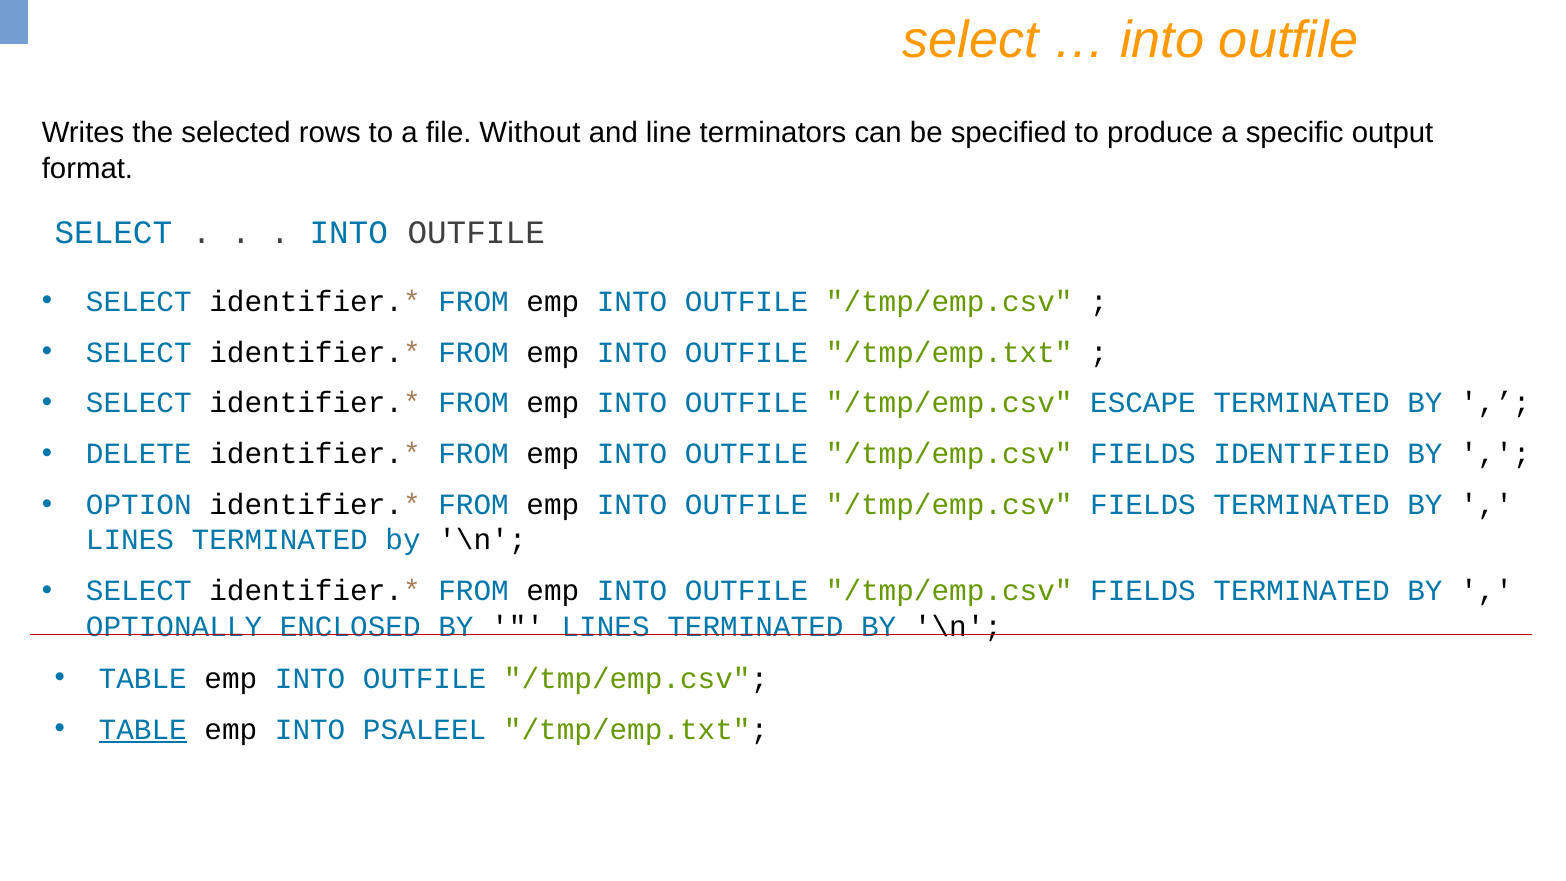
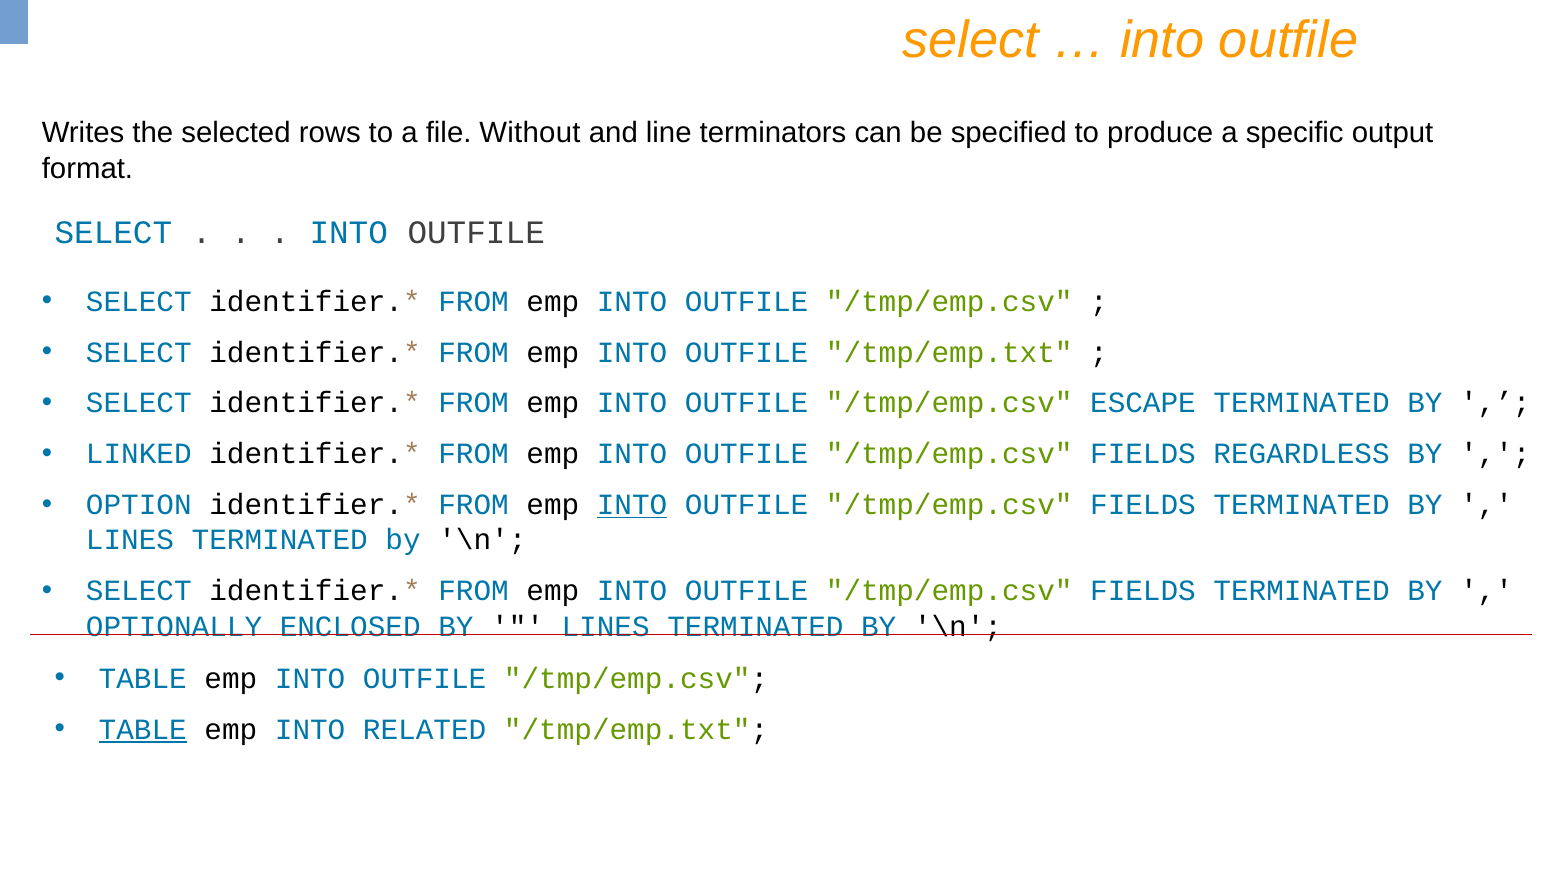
DELETE: DELETE -> LINKED
IDENTIFIED: IDENTIFIED -> REGARDLESS
INTO at (632, 505) underline: none -> present
PSALEEL: PSALEEL -> RELATED
